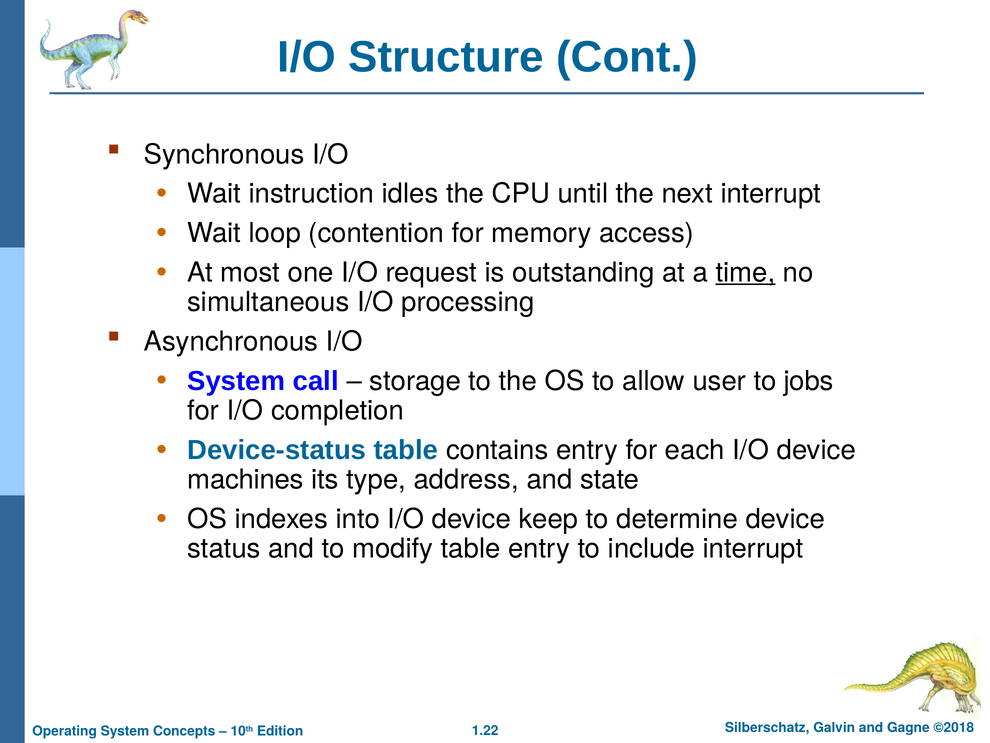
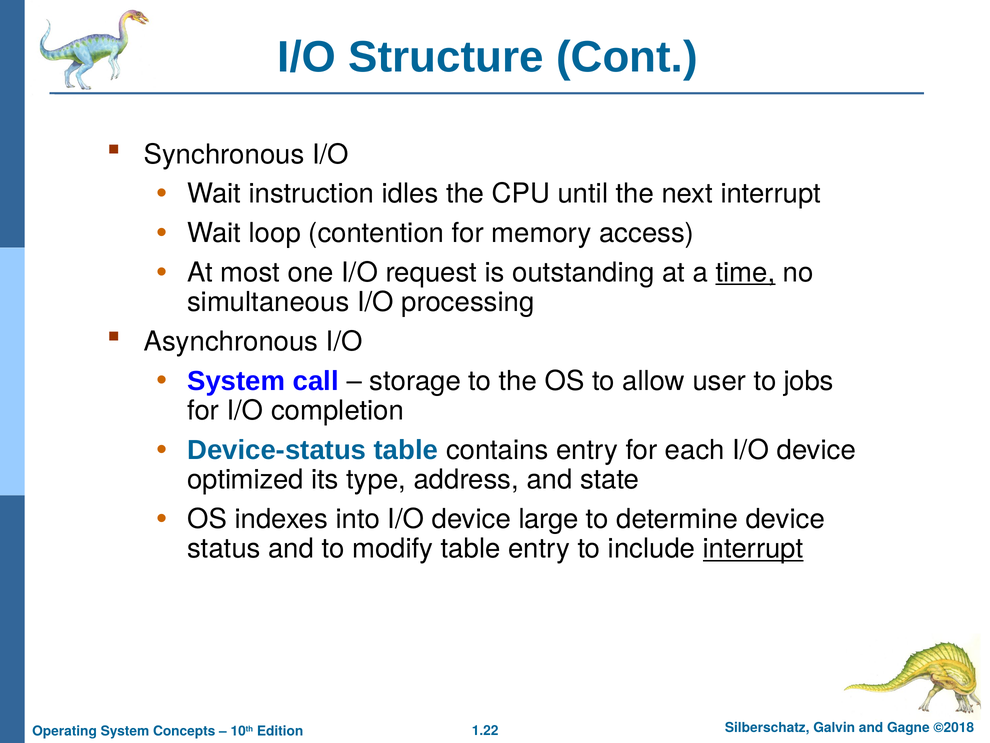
machines: machines -> optimized
keep: keep -> large
interrupt at (753, 548) underline: none -> present
